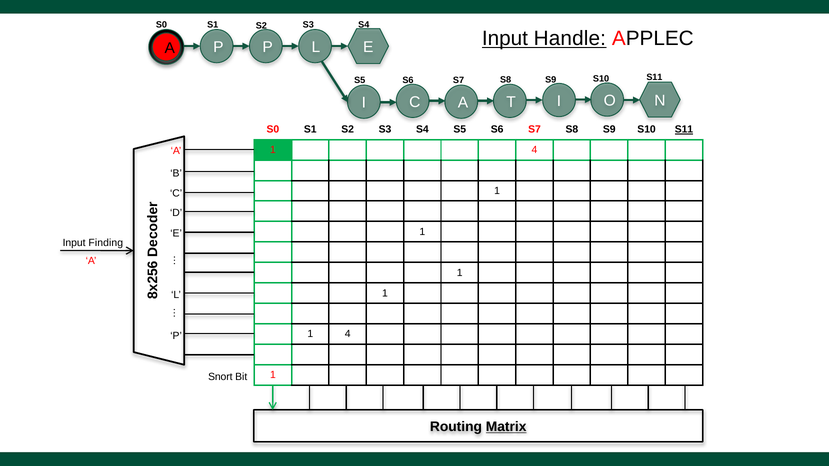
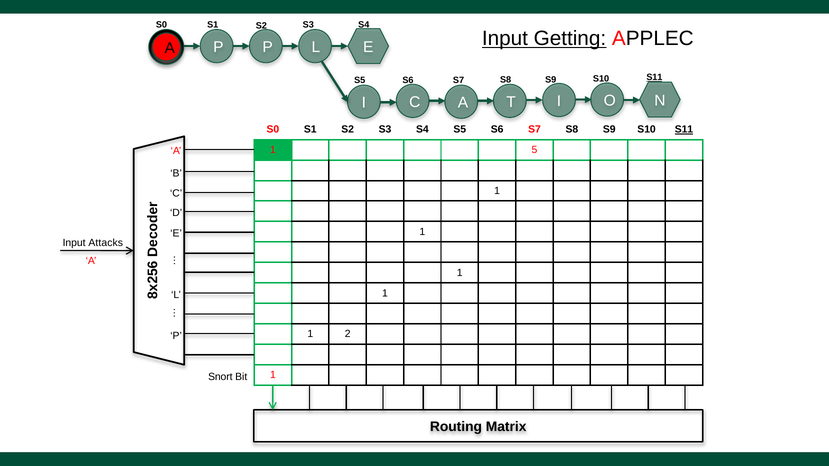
Handle: Handle -> Getting
S11 at (654, 77) underline: none -> present
4 at (534, 150): 4 -> 5
Finding: Finding -> Attacks
4 at (348, 334): 4 -> 2
Matrix underline: present -> none
